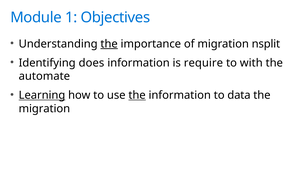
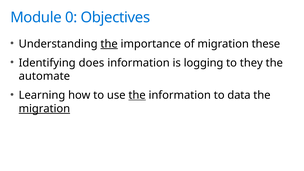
1: 1 -> 0
nsplit: nsplit -> these
require: require -> logging
with: with -> they
Learning underline: present -> none
migration at (44, 109) underline: none -> present
